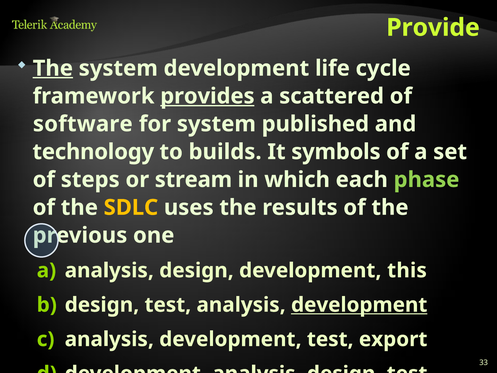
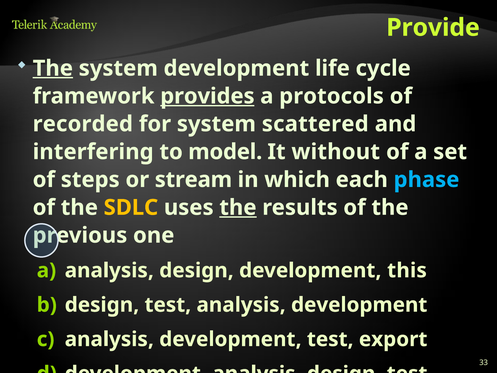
scattered: scattered -> protocols
software: software -> recorded
published: published -> scattered
technology: technology -> interfering
builds: builds -> model
symbols: symbols -> without
phase colour: light green -> light blue
the at (238, 207) underline: none -> present
development at (359, 305) underline: present -> none
